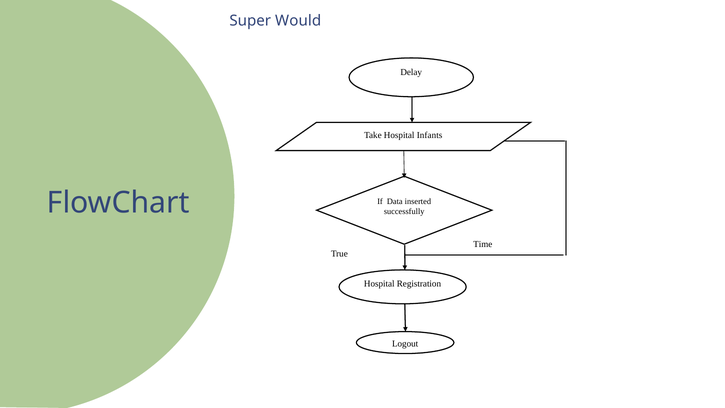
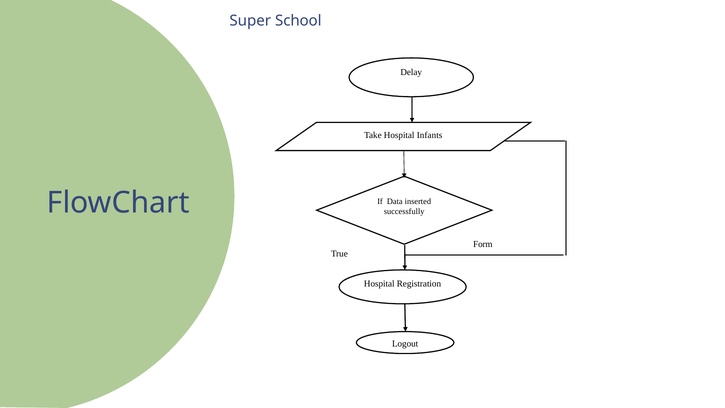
Would: Would -> School
Time: Time -> Form
